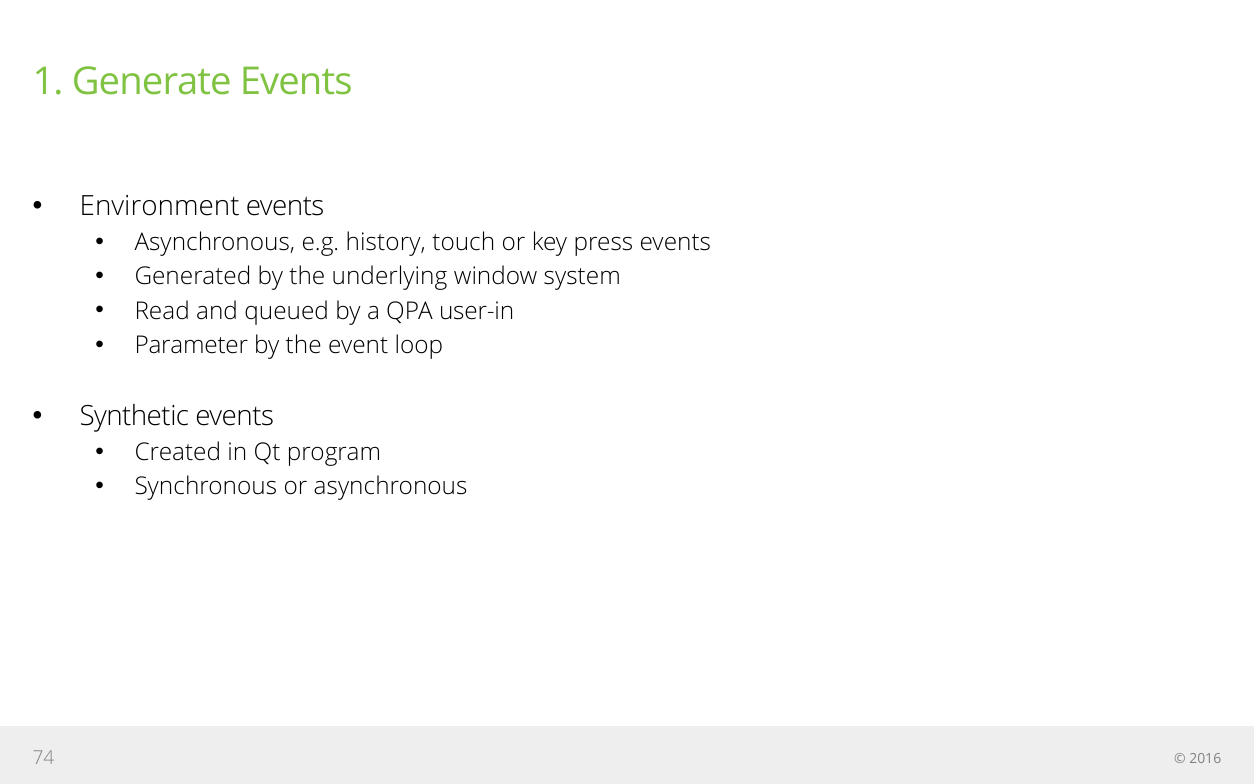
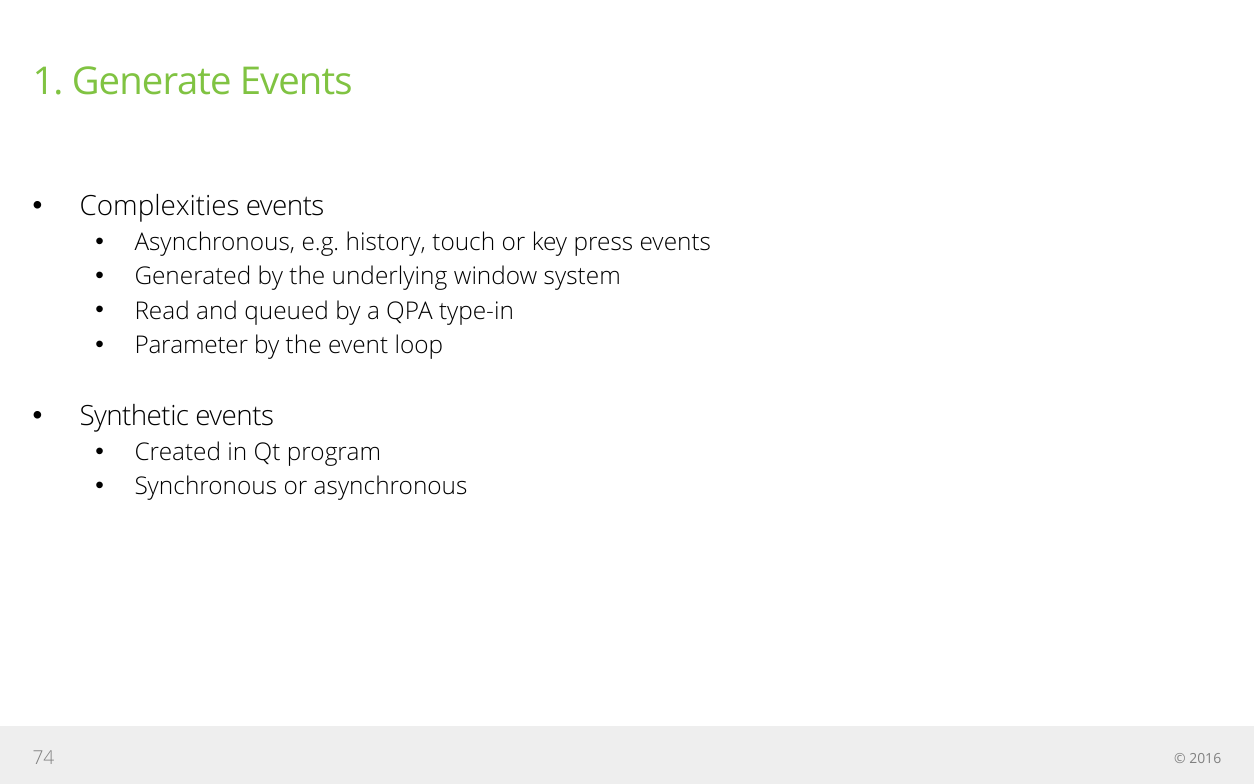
Environment: Environment -> Complexities
user-in: user-in -> type-in
